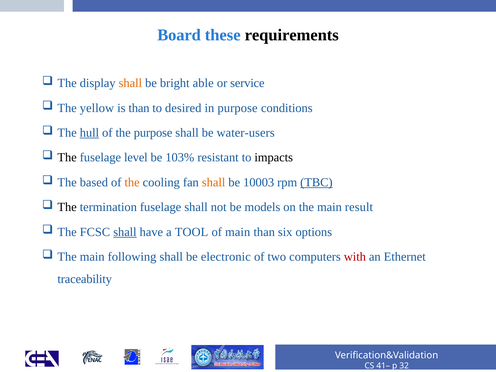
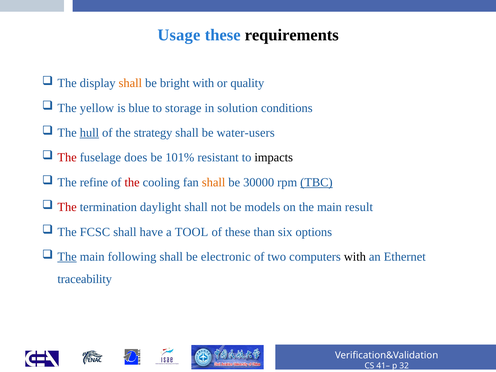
Board: Board -> Usage
bright able: able -> with
service: service -> quality
is than: than -> blue
desired: desired -> storage
in purpose: purpose -> solution
the purpose: purpose -> strategy
The at (67, 158) colour: black -> red
level: level -> does
103%: 103% -> 101%
based: based -> refine
the at (132, 182) colour: orange -> red
10003: 10003 -> 30000
The at (67, 207) colour: black -> red
termination fuselage: fuselage -> daylight
shall at (125, 232) underline: present -> none
of main: main -> these
The at (67, 257) underline: none -> present
with at (355, 257) colour: red -> black
